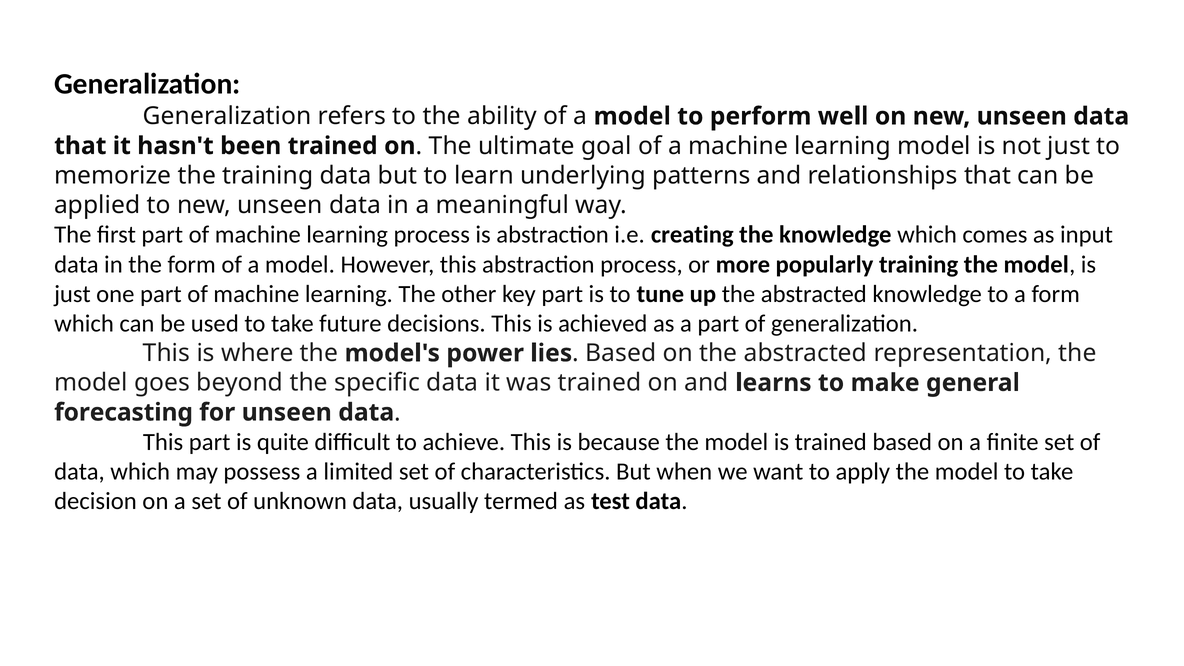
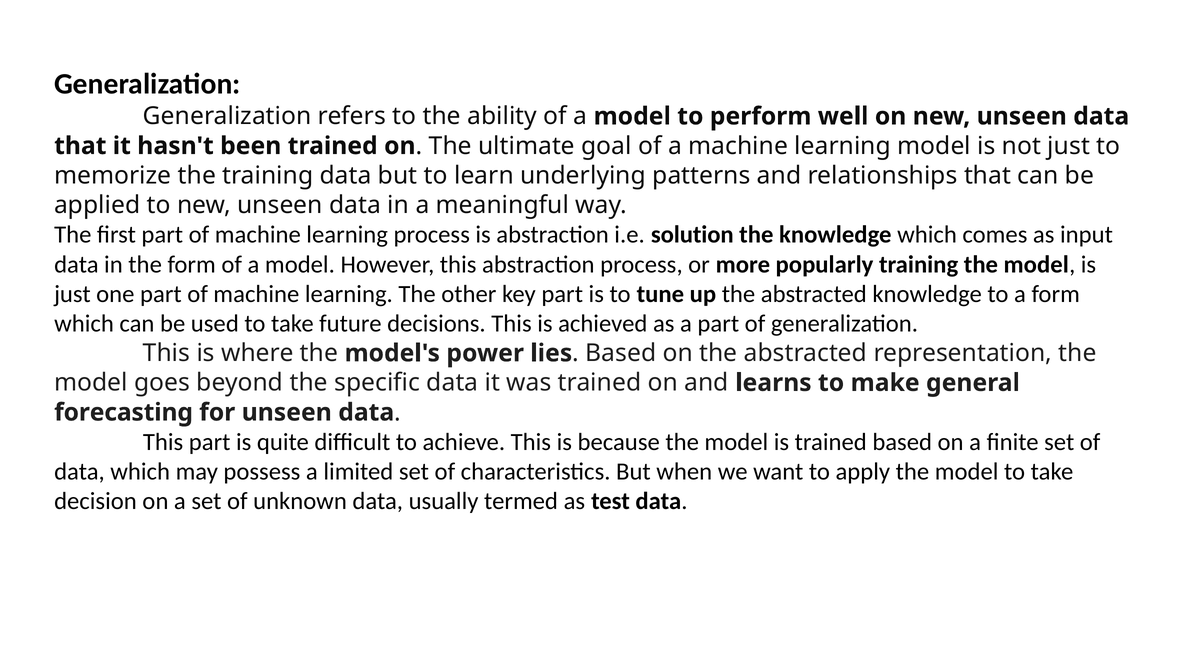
creating: creating -> solution
